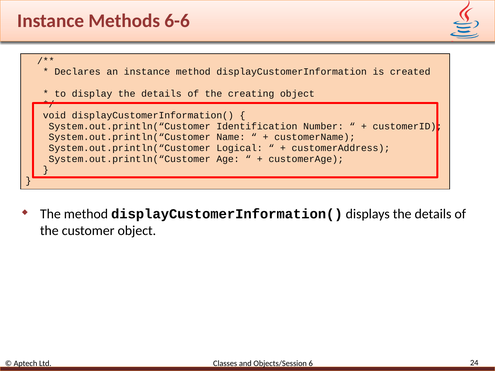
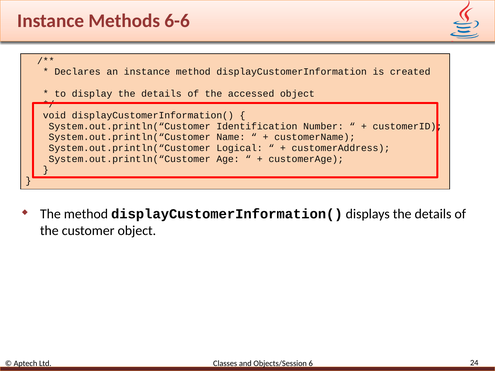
creating: creating -> accessed
